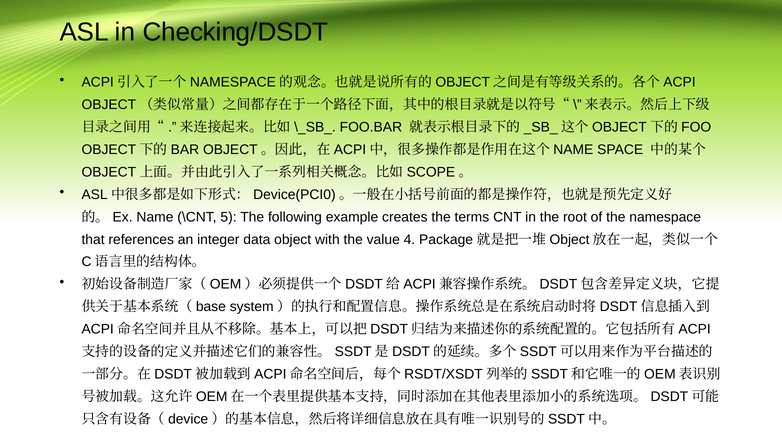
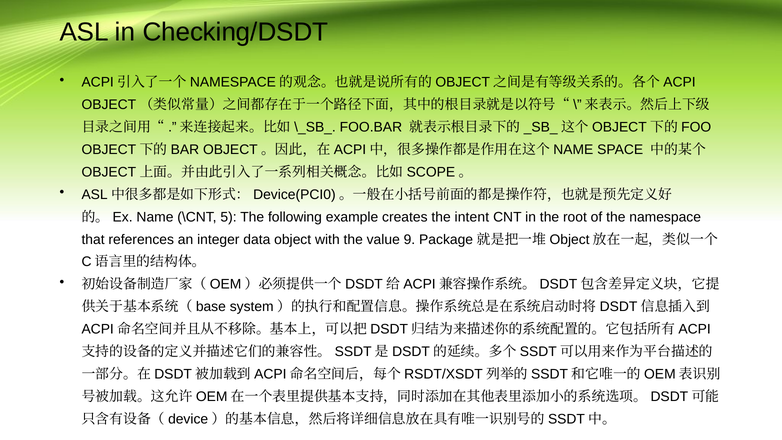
terms: terms -> intent
4: 4 -> 9
